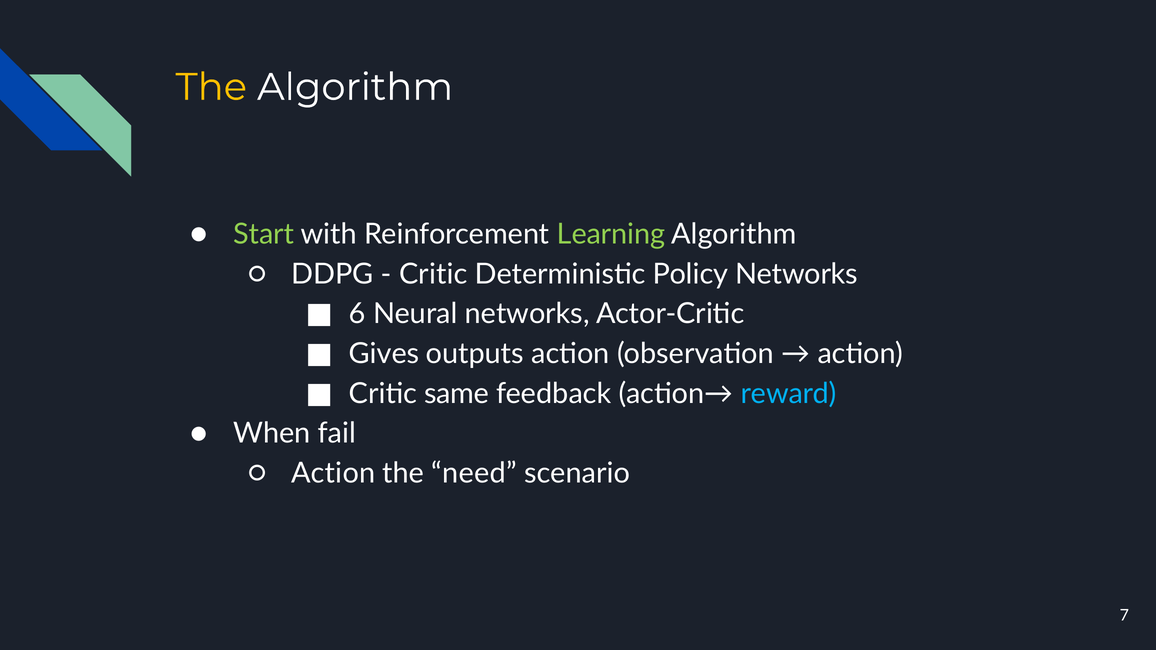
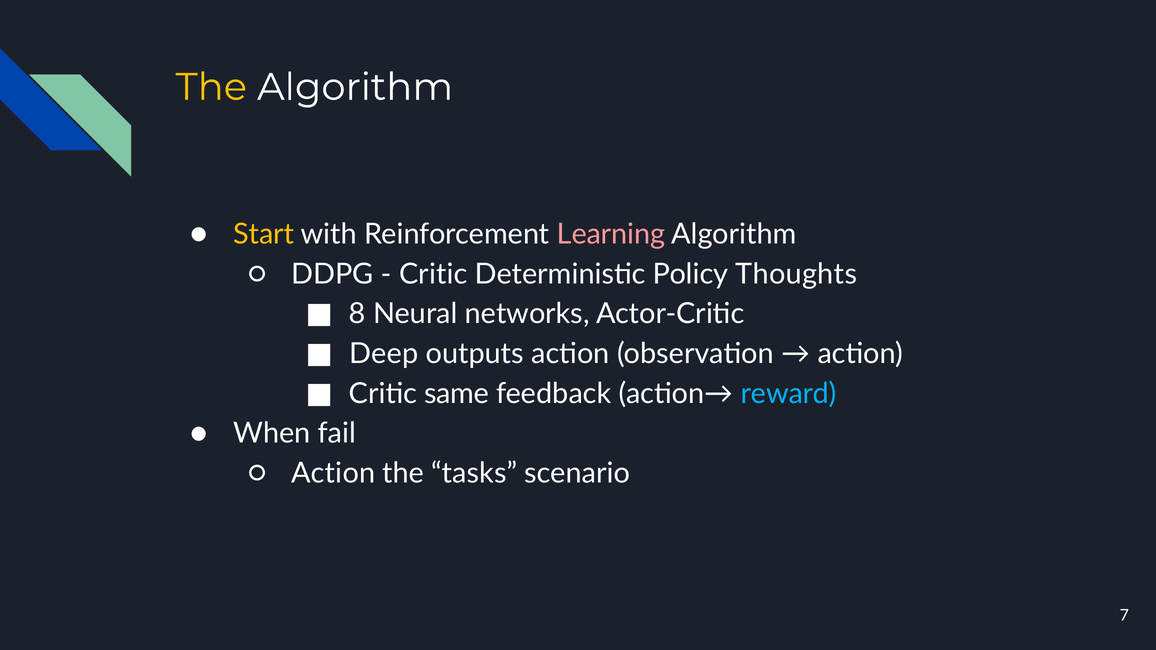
Start colour: light green -> yellow
Learning colour: light green -> pink
Policy Networks: Networks -> Thoughts
6: 6 -> 8
Gives: Gives -> Deep
need: need -> tasks
